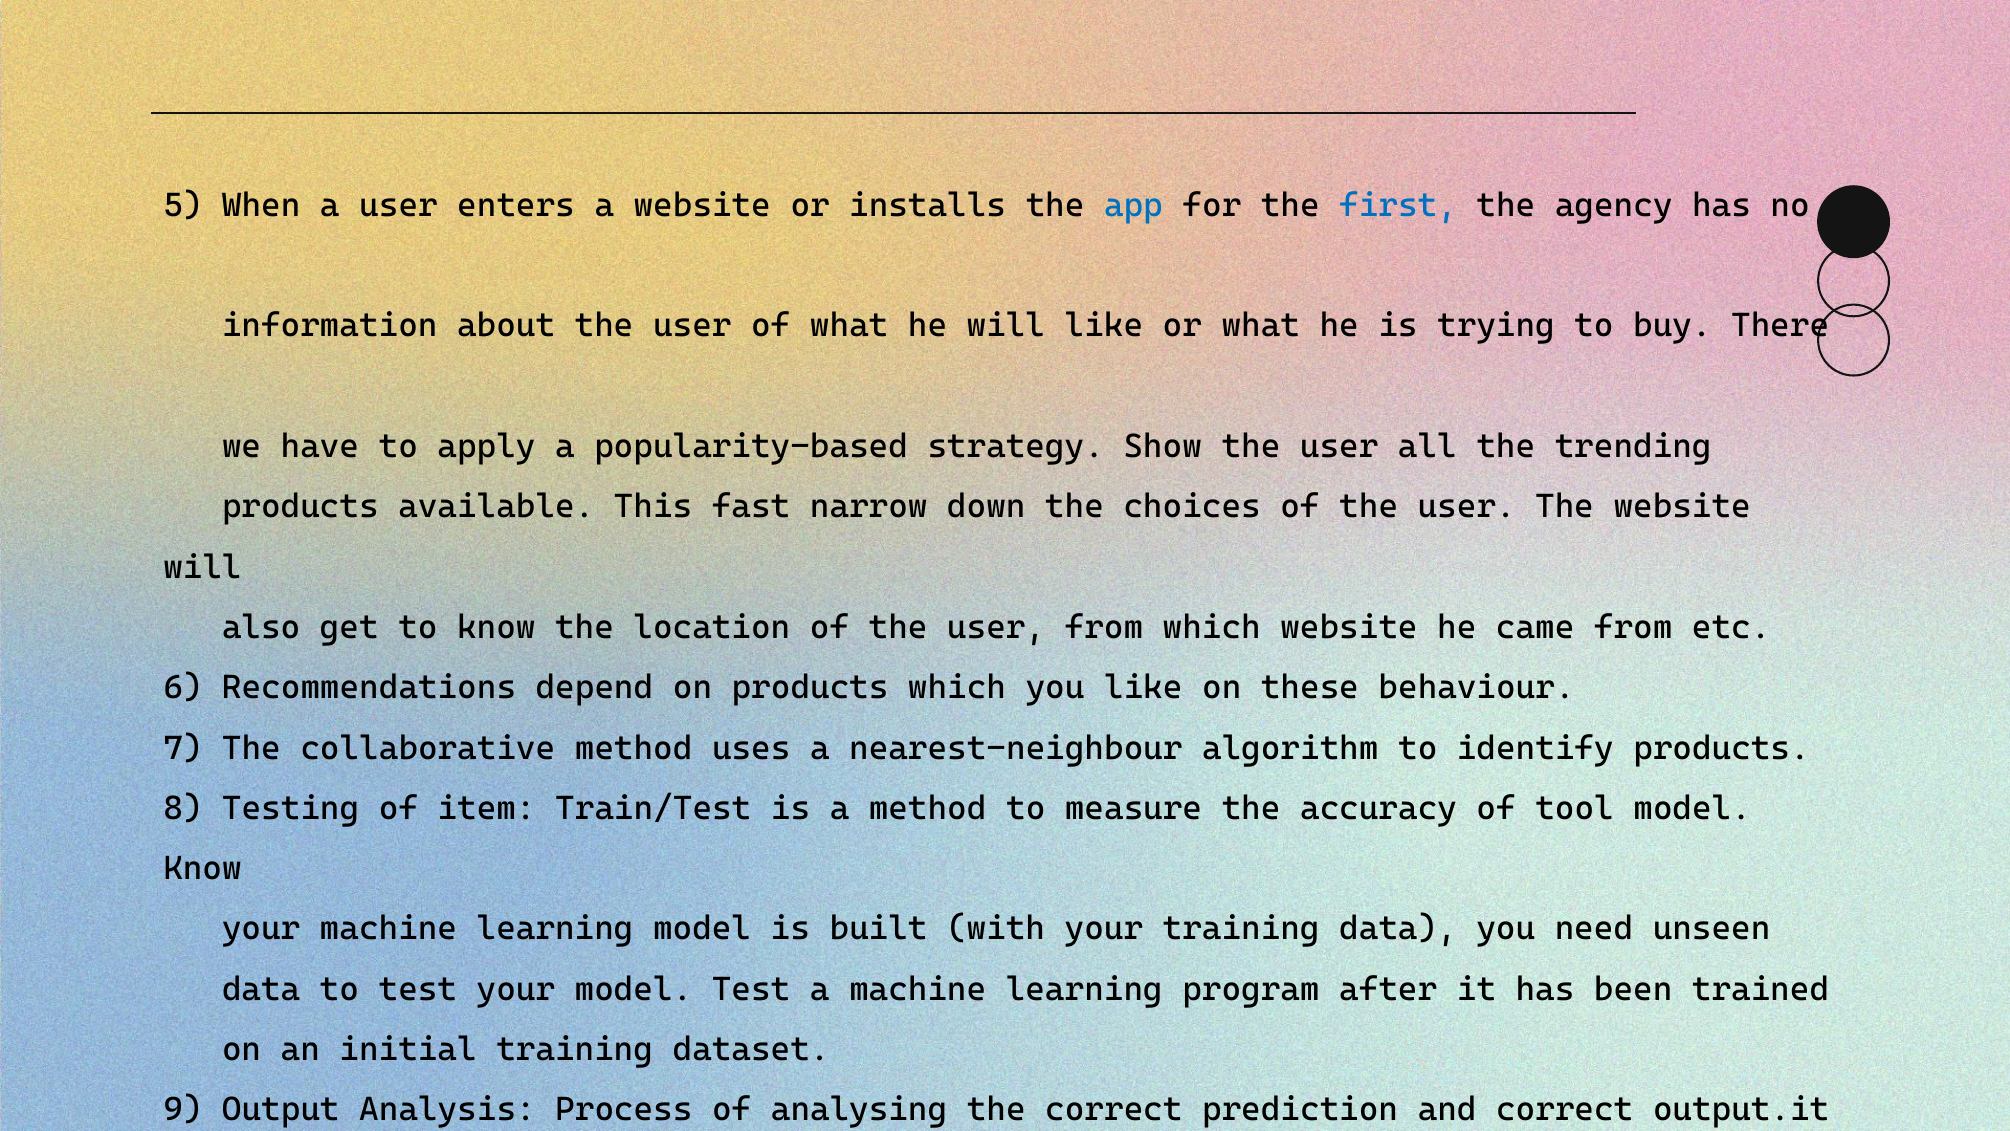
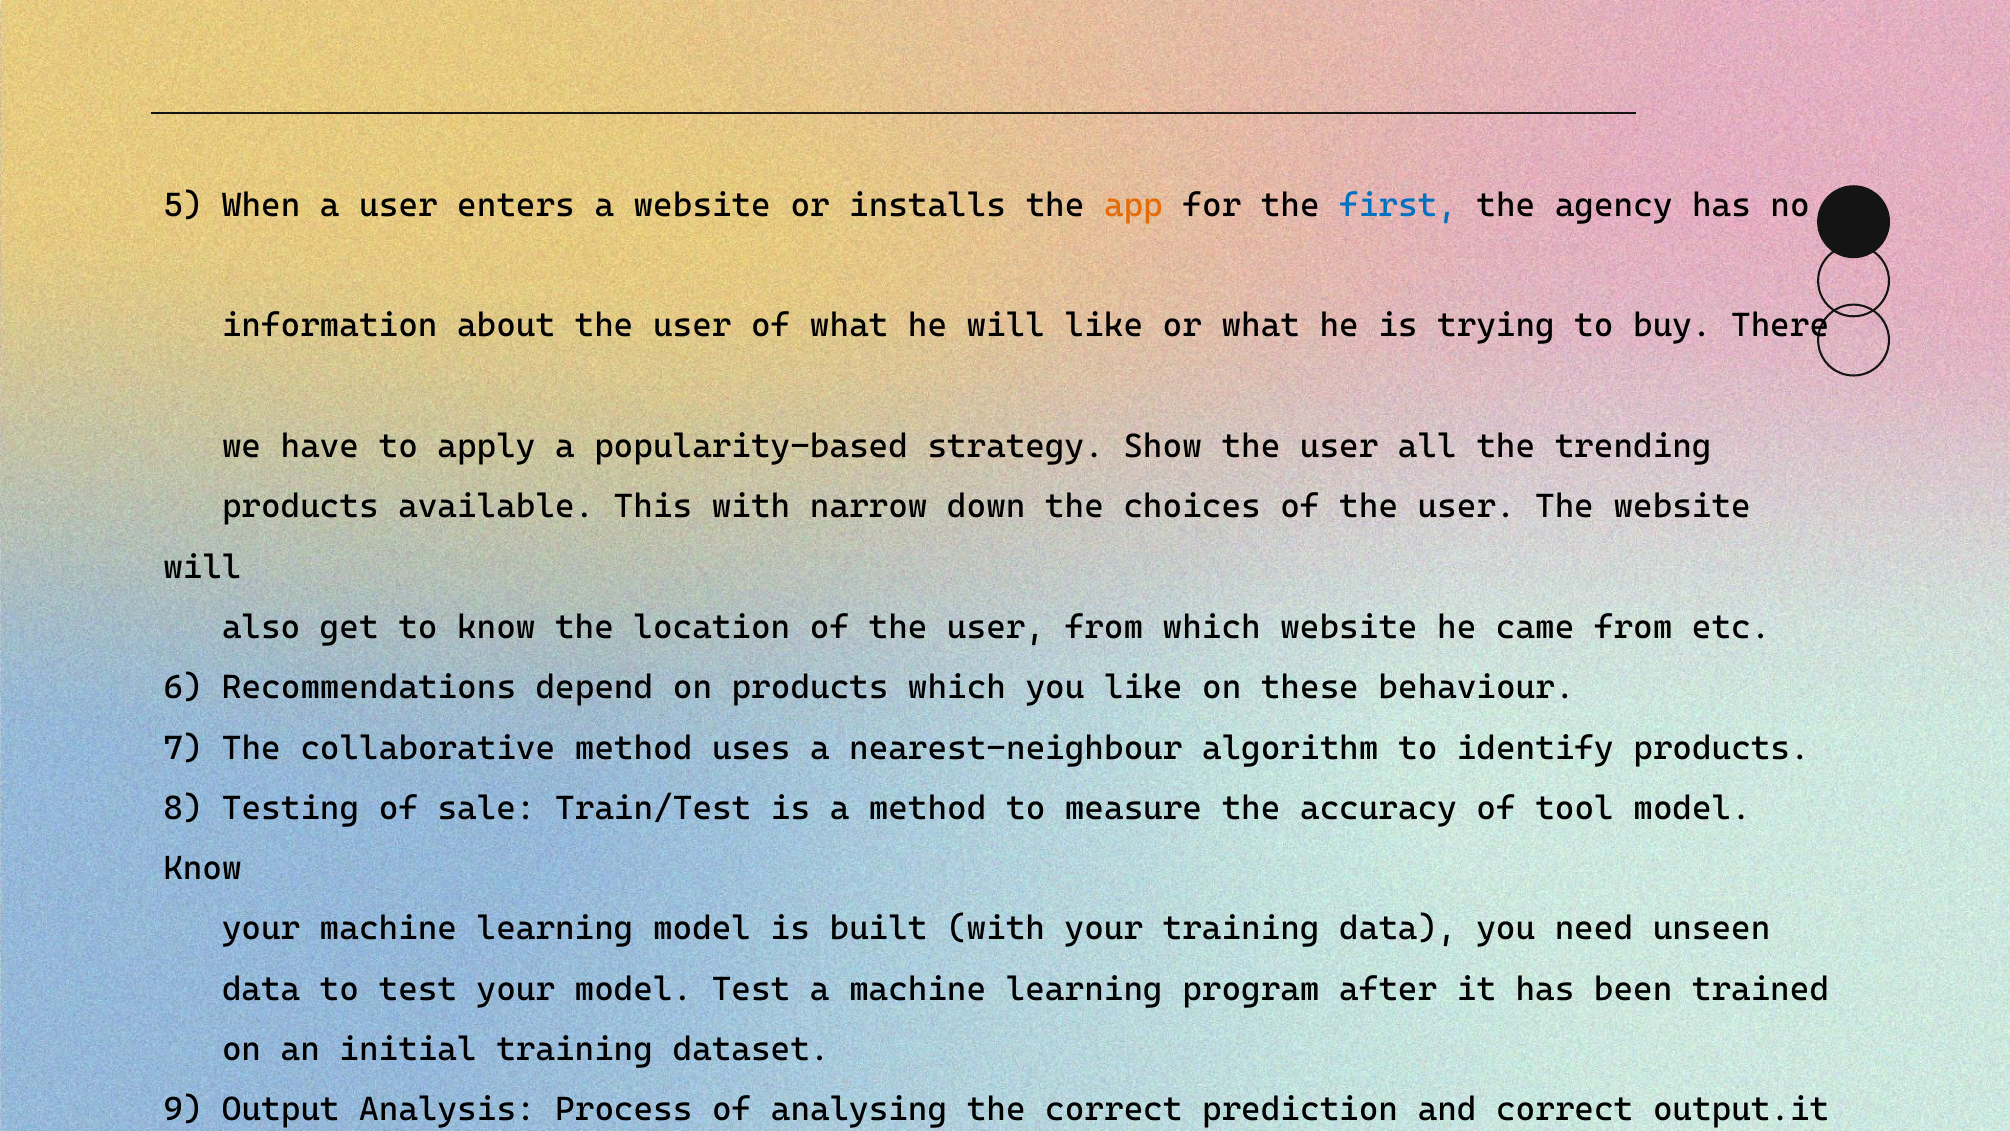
app colour: blue -> orange
This fast: fast -> with
item: item -> sale
